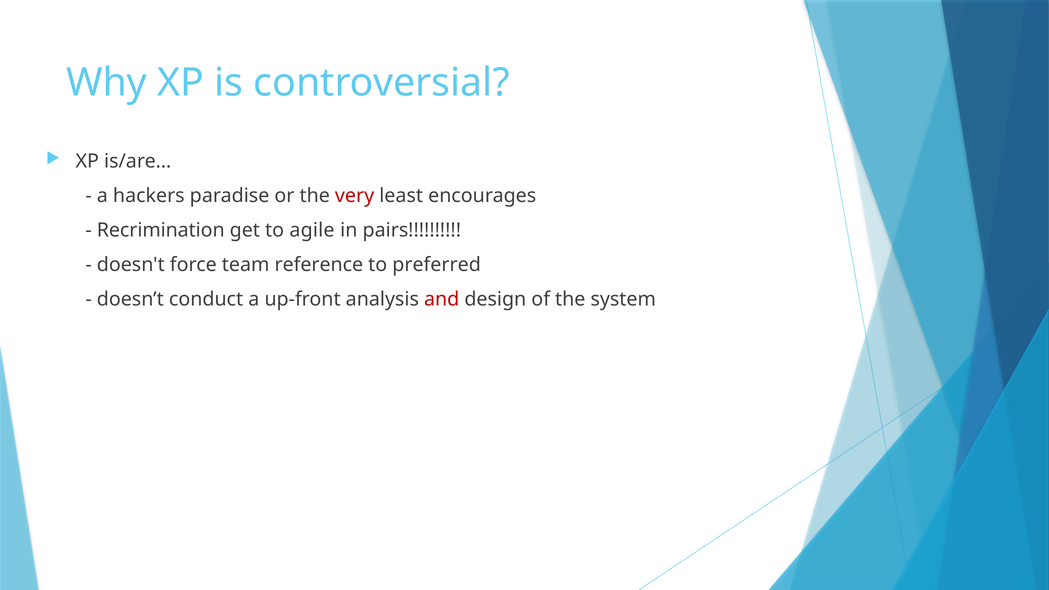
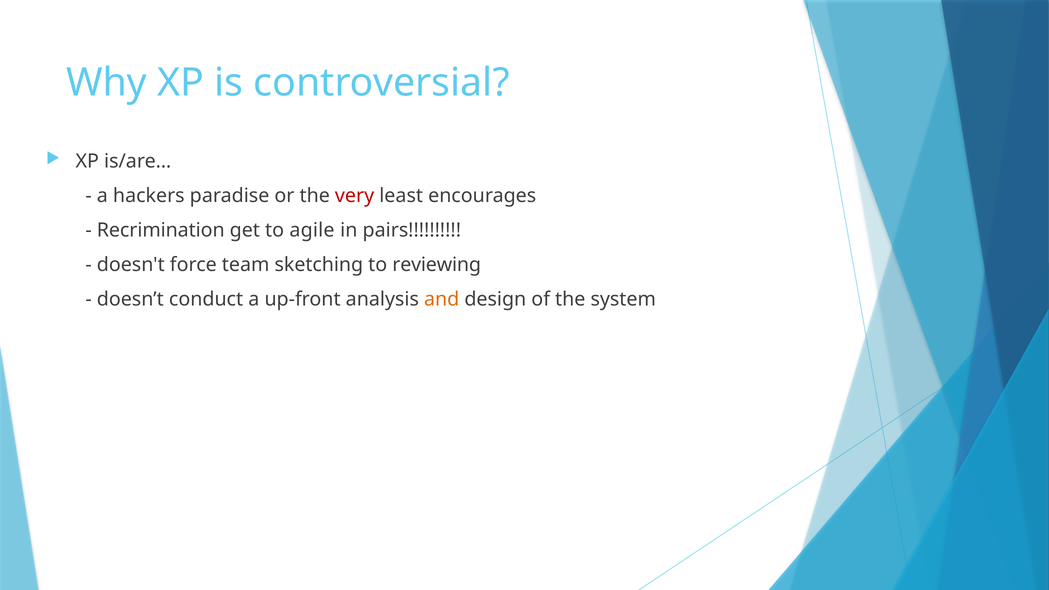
reference: reference -> sketching
preferred: preferred -> reviewing
and colour: red -> orange
